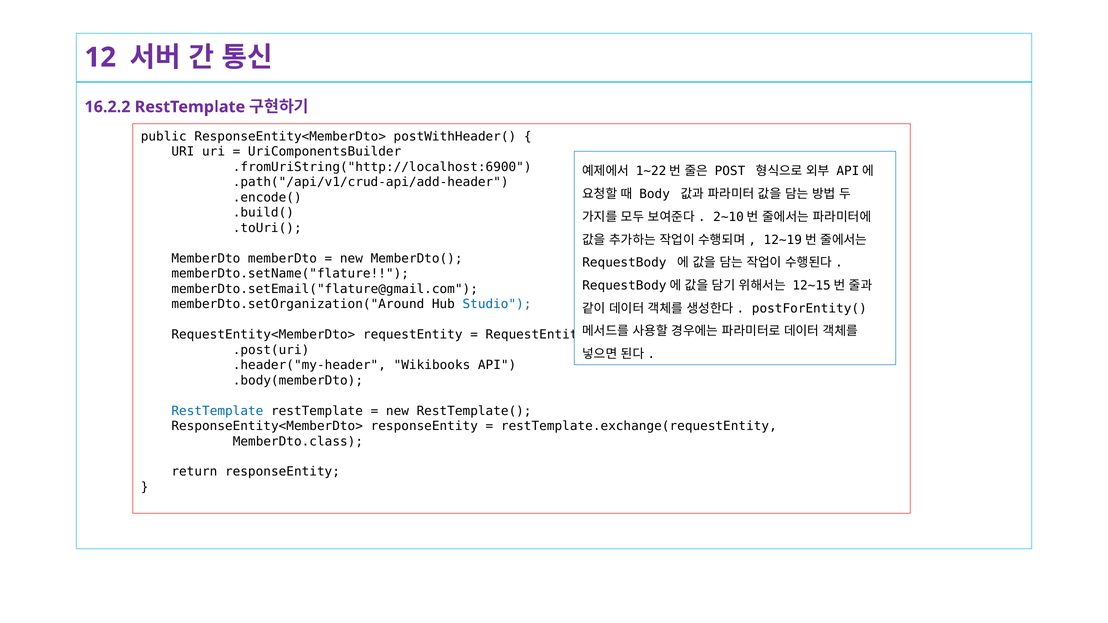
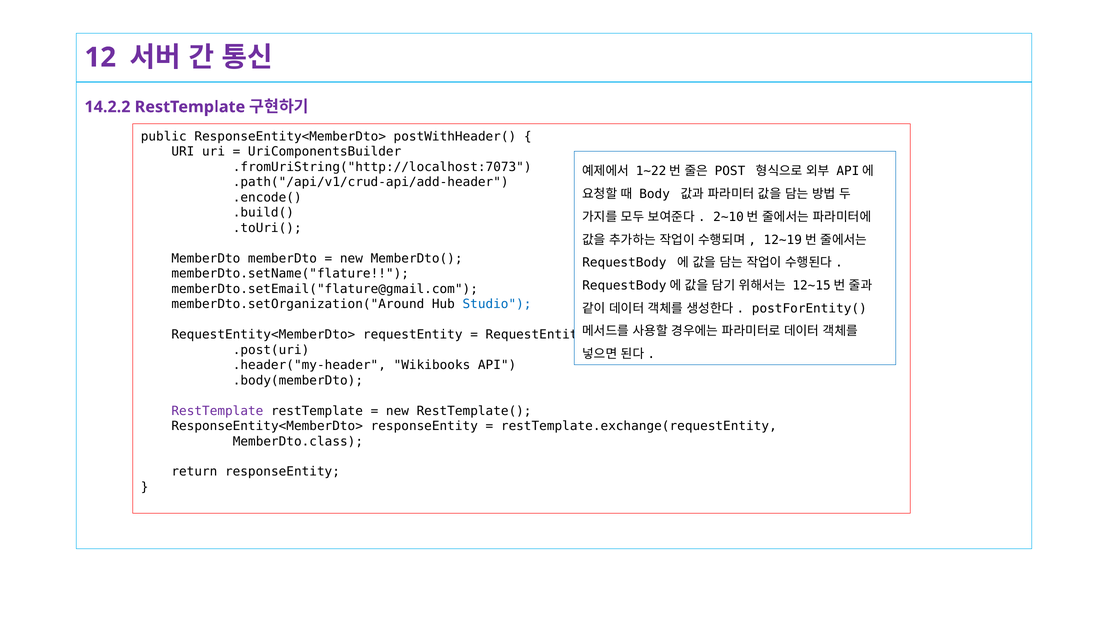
16.2.2: 16.2.2 -> 14.2.2
.fromUriString("http://localhost:6900: .fromUriString("http://localhost:6900 -> .fromUriString("http://localhost:7073
RestTemplate at (217, 411) colour: blue -> purple
